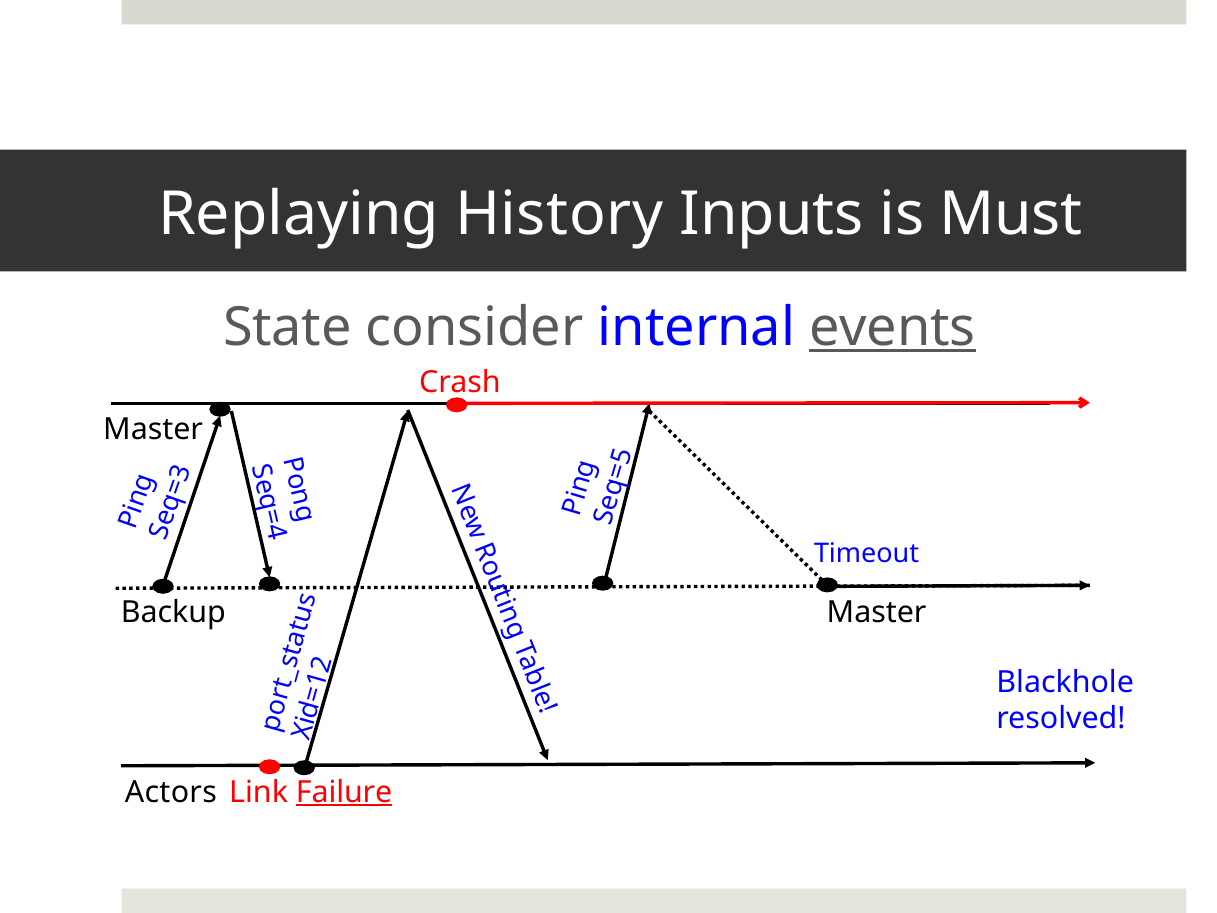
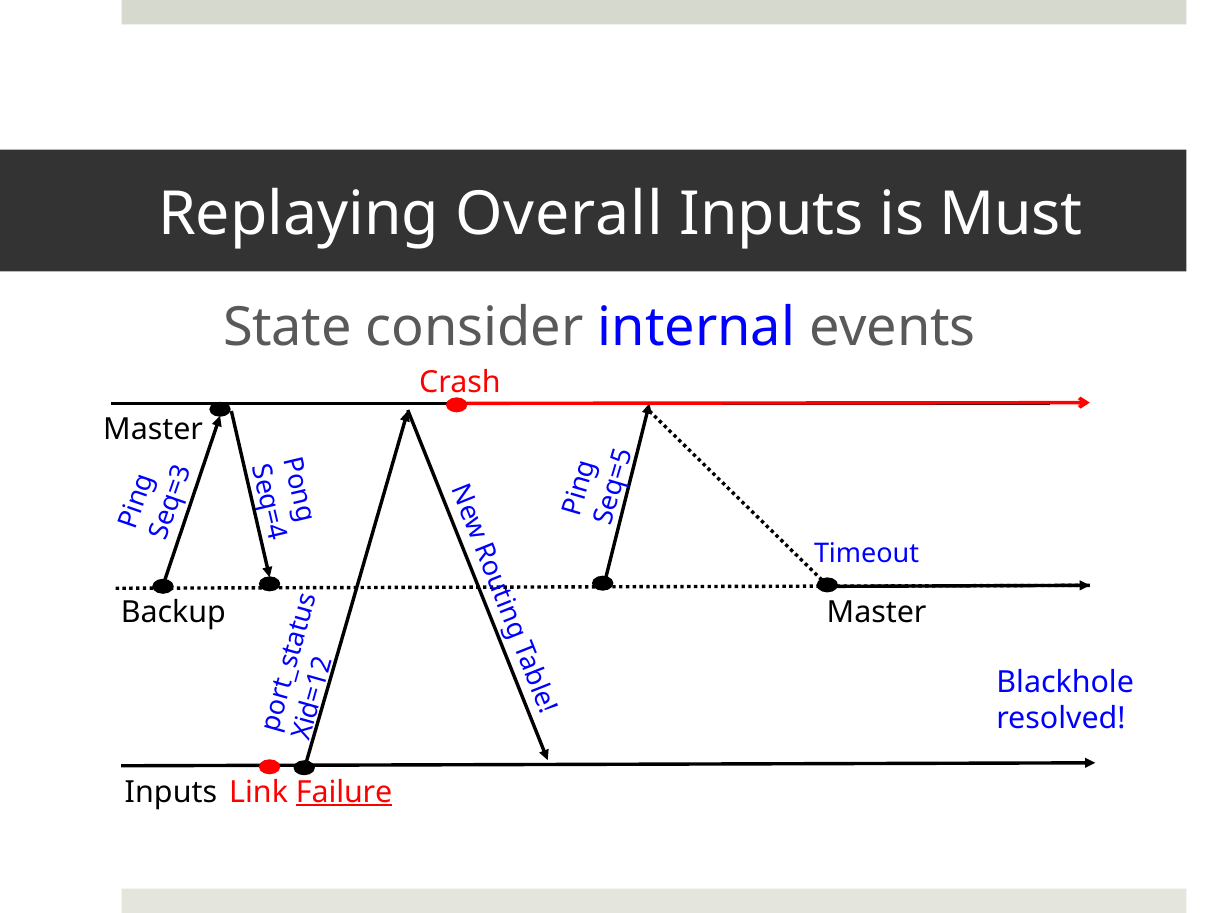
History: History -> Overall
events underline: present -> none
Actors at (171, 792): Actors -> Inputs
